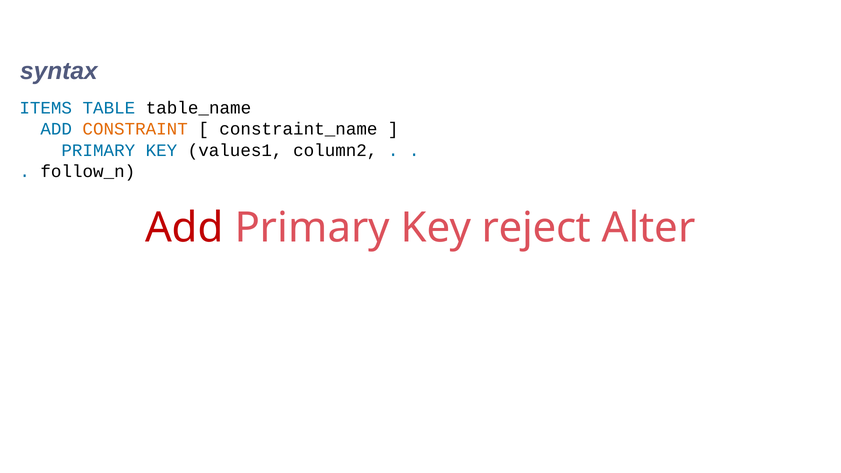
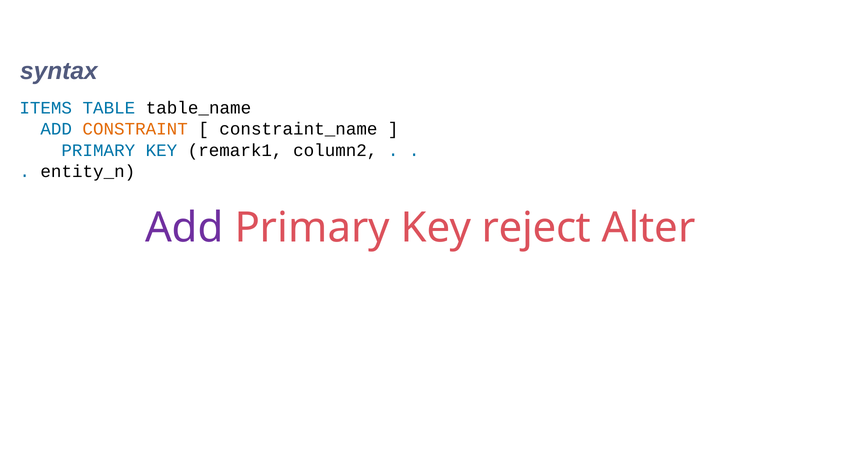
values1: values1 -> remark1
follow_n: follow_n -> entity_n
Add at (184, 228) colour: red -> purple
